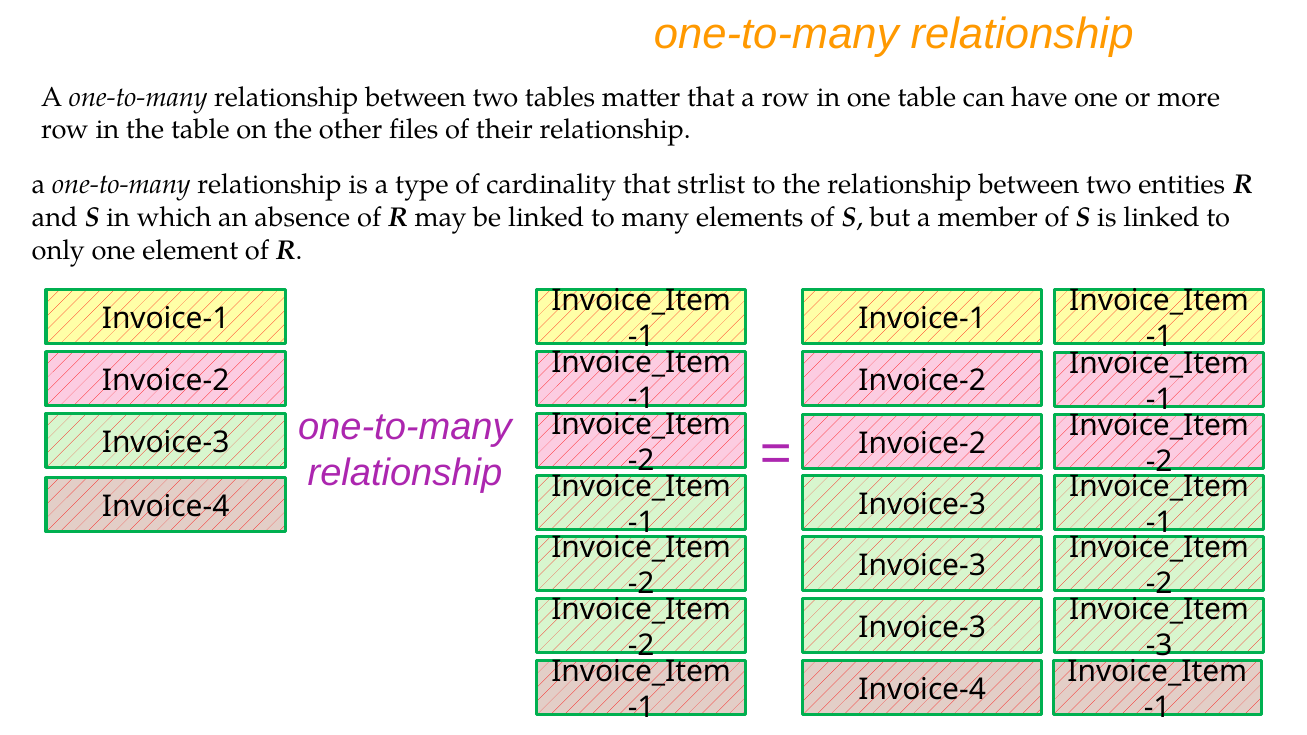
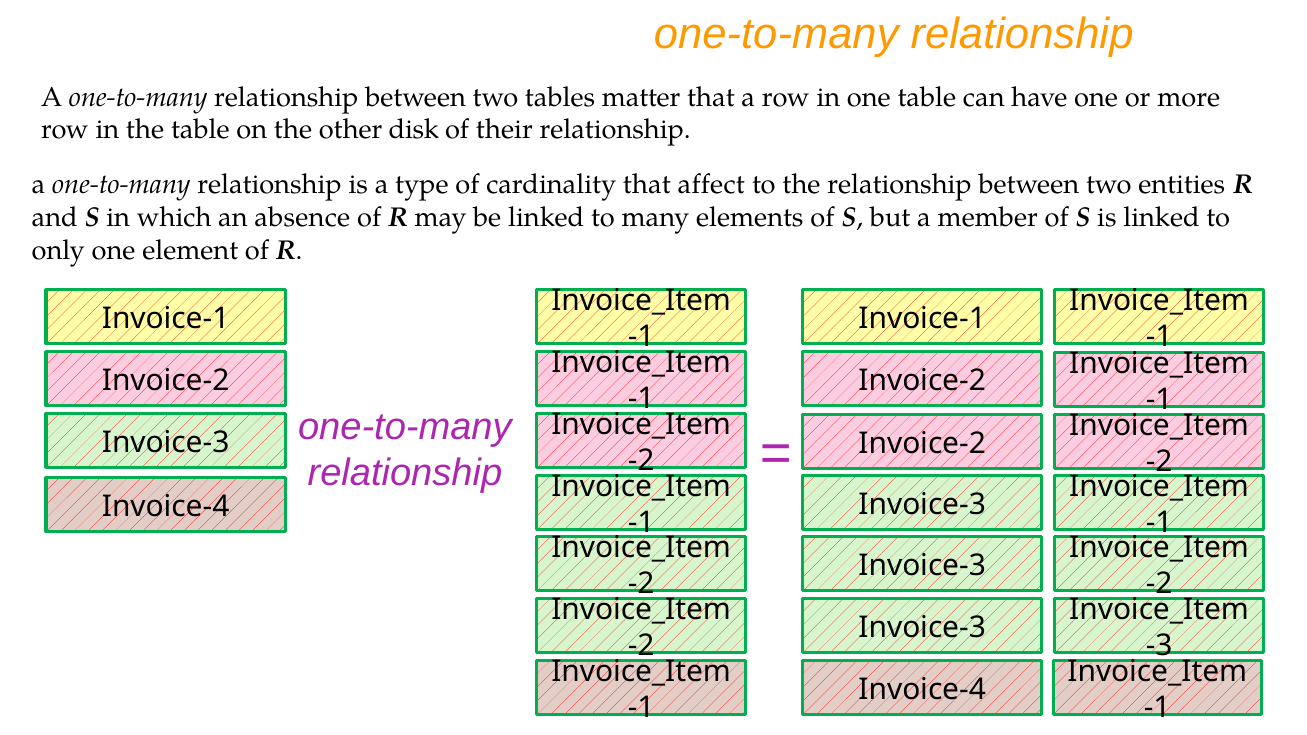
files: files -> disk
strlist: strlist -> affect
